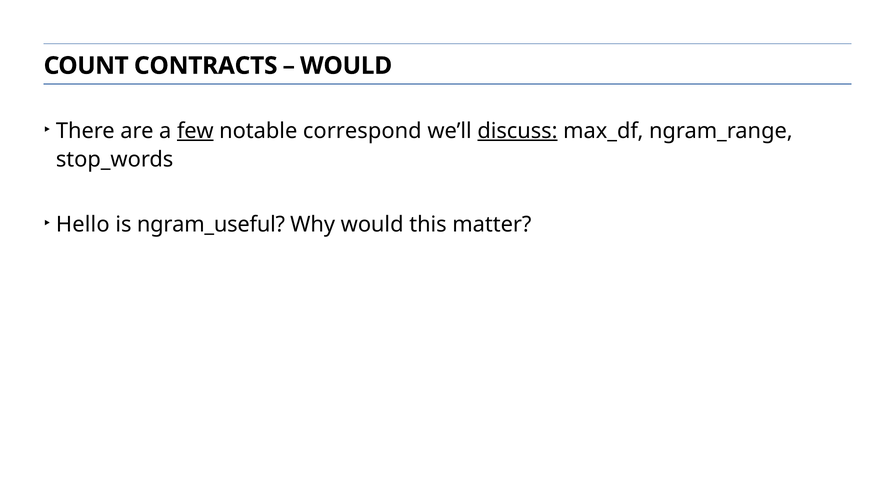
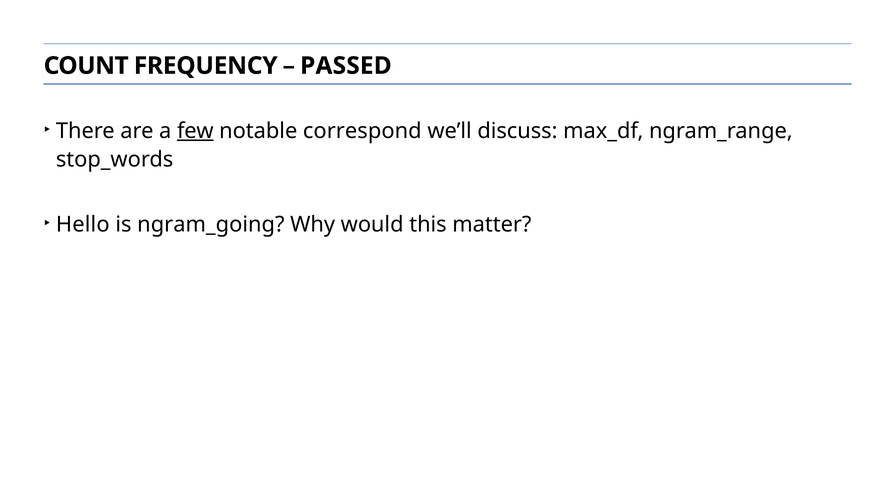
CONTRACTS: CONTRACTS -> FREQUENCY
WOULD at (346, 66): WOULD -> PASSED
discuss underline: present -> none
ngram_useful: ngram_useful -> ngram_going
